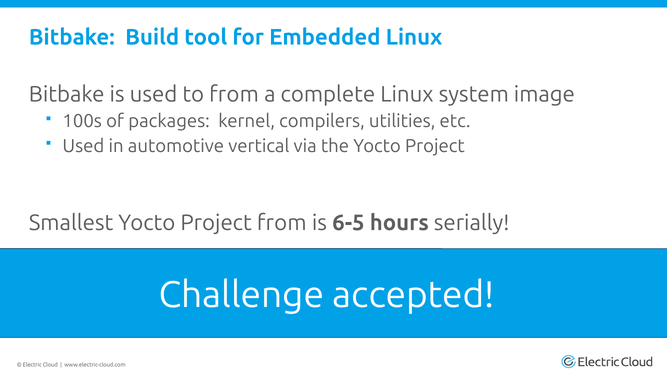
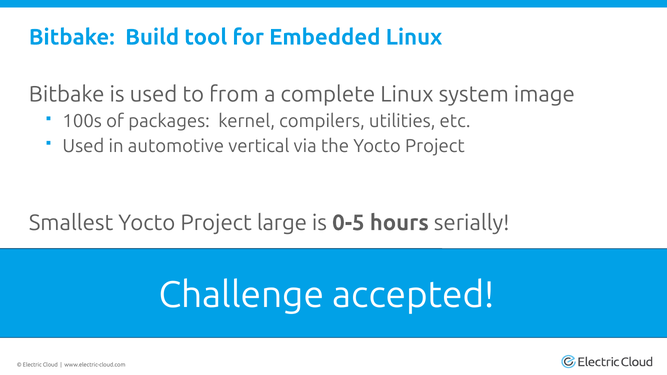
Project from: from -> large
6-5: 6-5 -> 0-5
